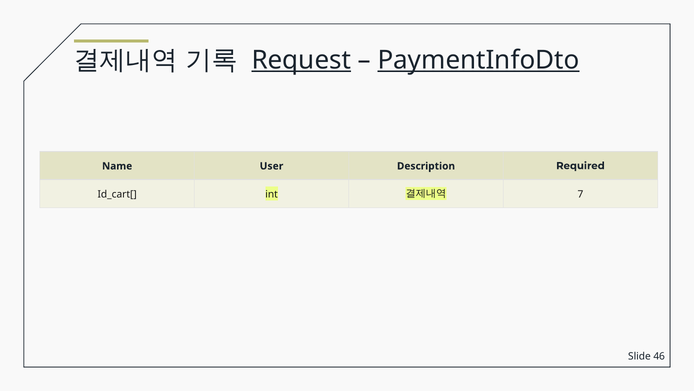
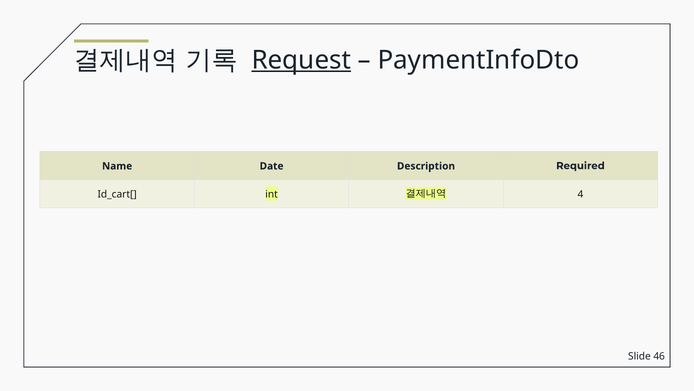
PaymentInfoDto underline: present -> none
User: User -> Date
7: 7 -> 4
